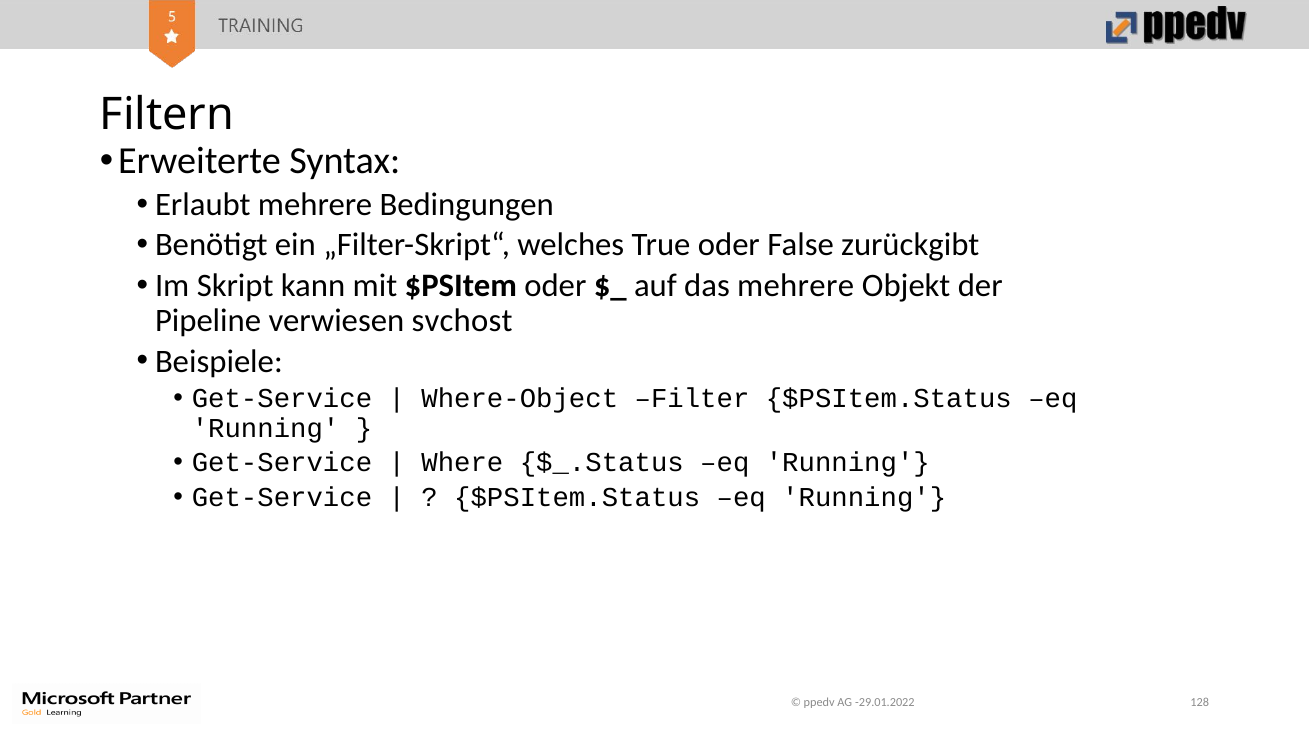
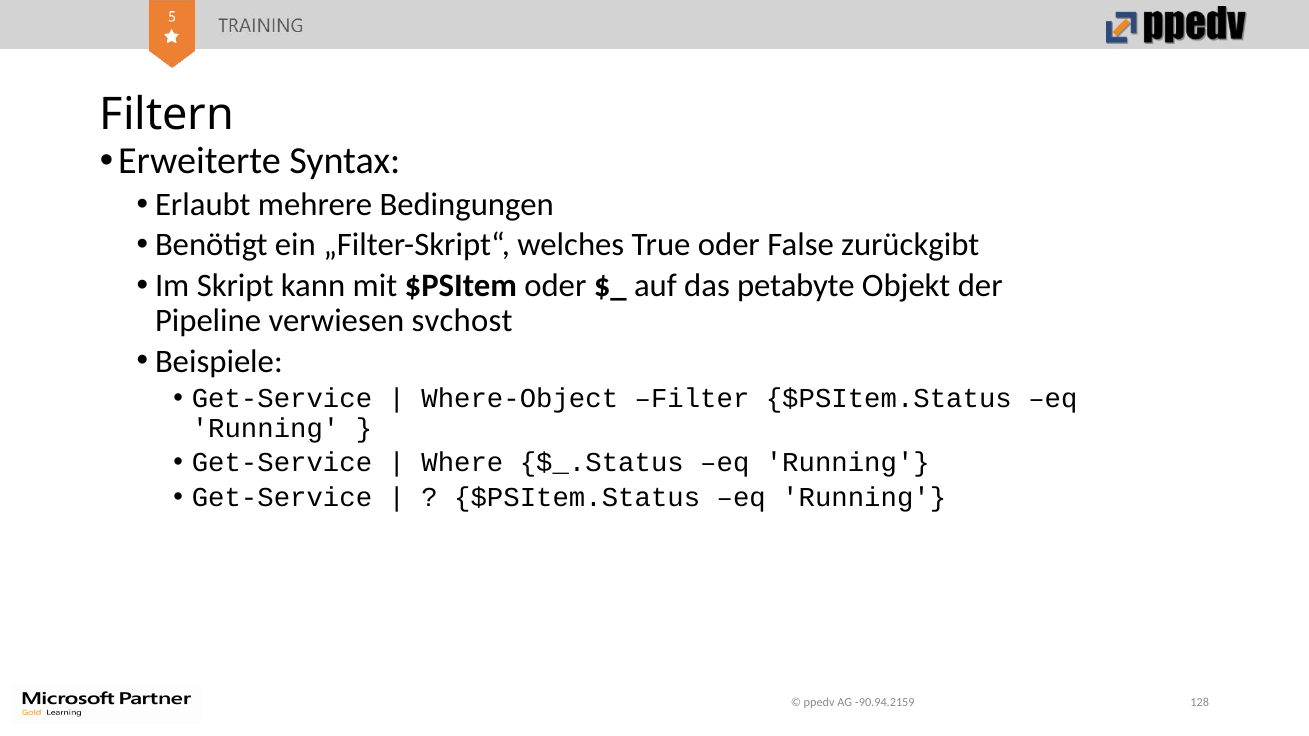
das mehrere: mehrere -> petabyte
-29.01.2022: -29.01.2022 -> -90.94.2159
